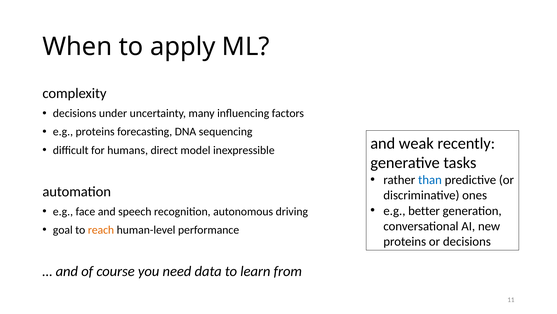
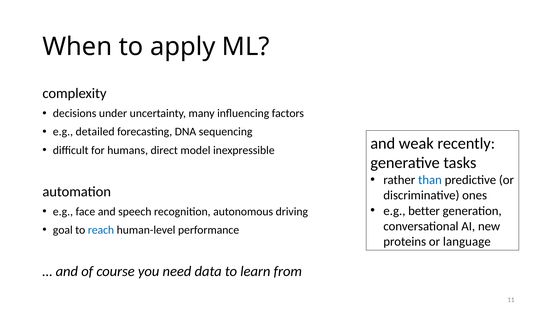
e.g proteins: proteins -> detailed
reach colour: orange -> blue
or decisions: decisions -> language
